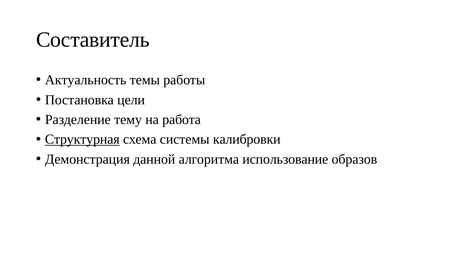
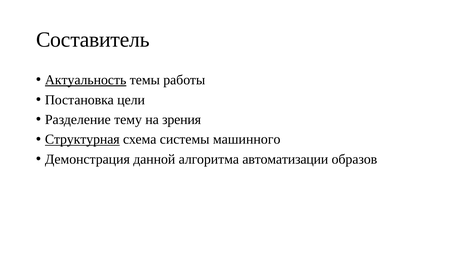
Актуальность underline: none -> present
работа: работа -> зрения
калибровки: калибровки -> машинного
использование: использование -> автоматизации
